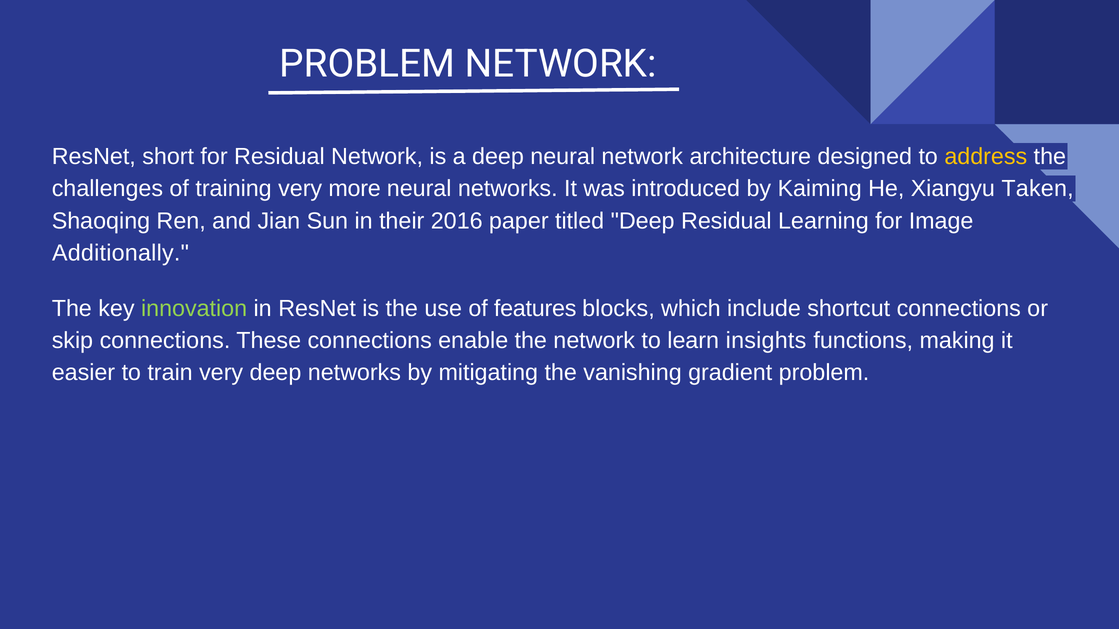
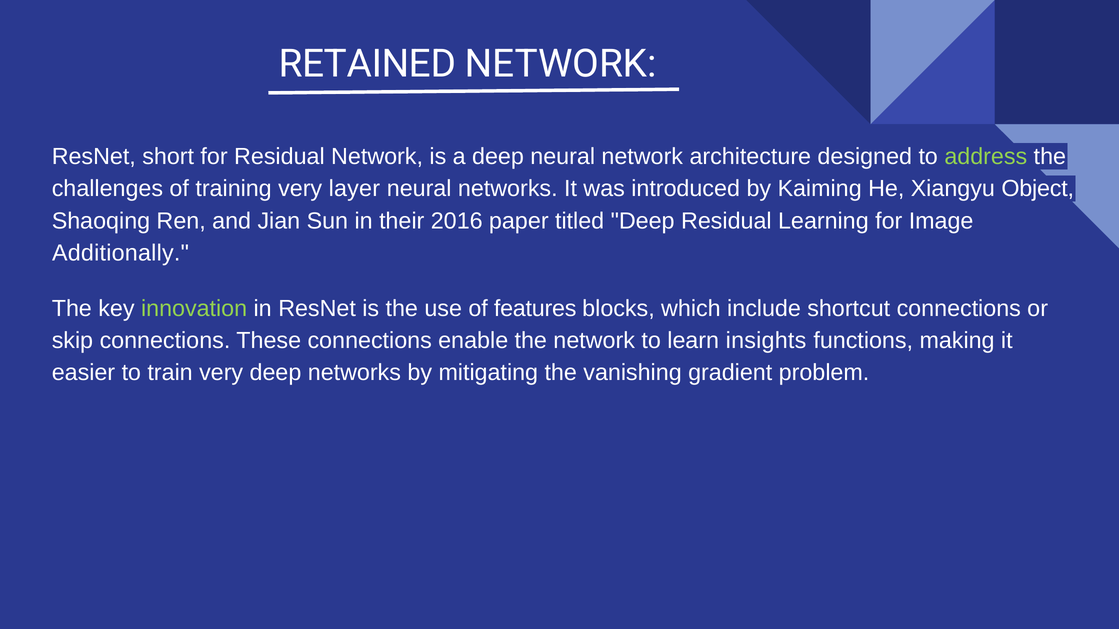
PROBLEM at (367, 64): PROBLEM -> RETAINED
address colour: yellow -> light green
more: more -> layer
Taken: Taken -> Object
